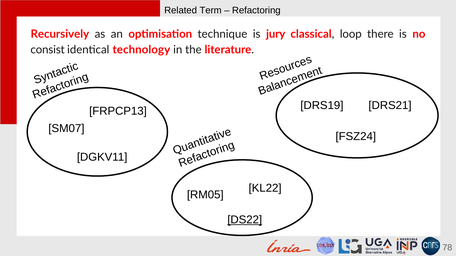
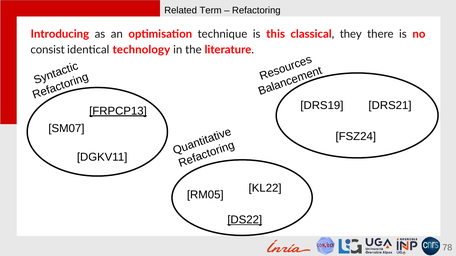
Recursively: Recursively -> Introducing
jury: jury -> this
loop: loop -> they
FRPCP13 underline: none -> present
